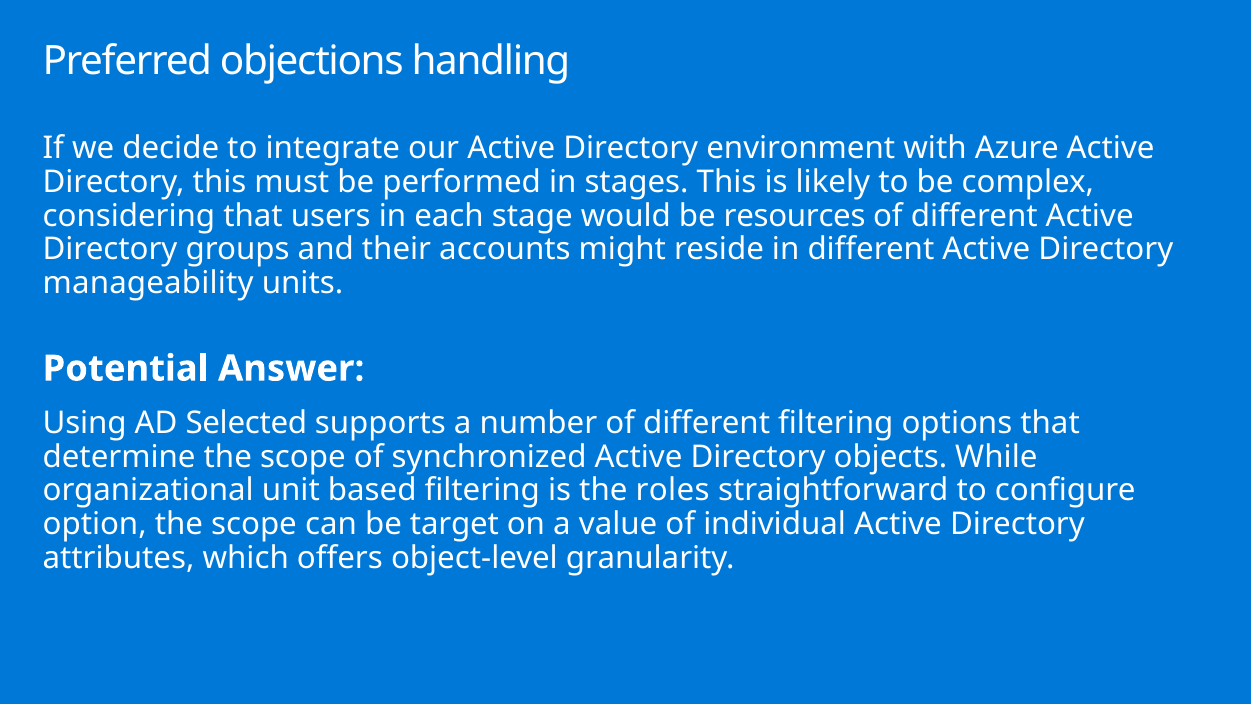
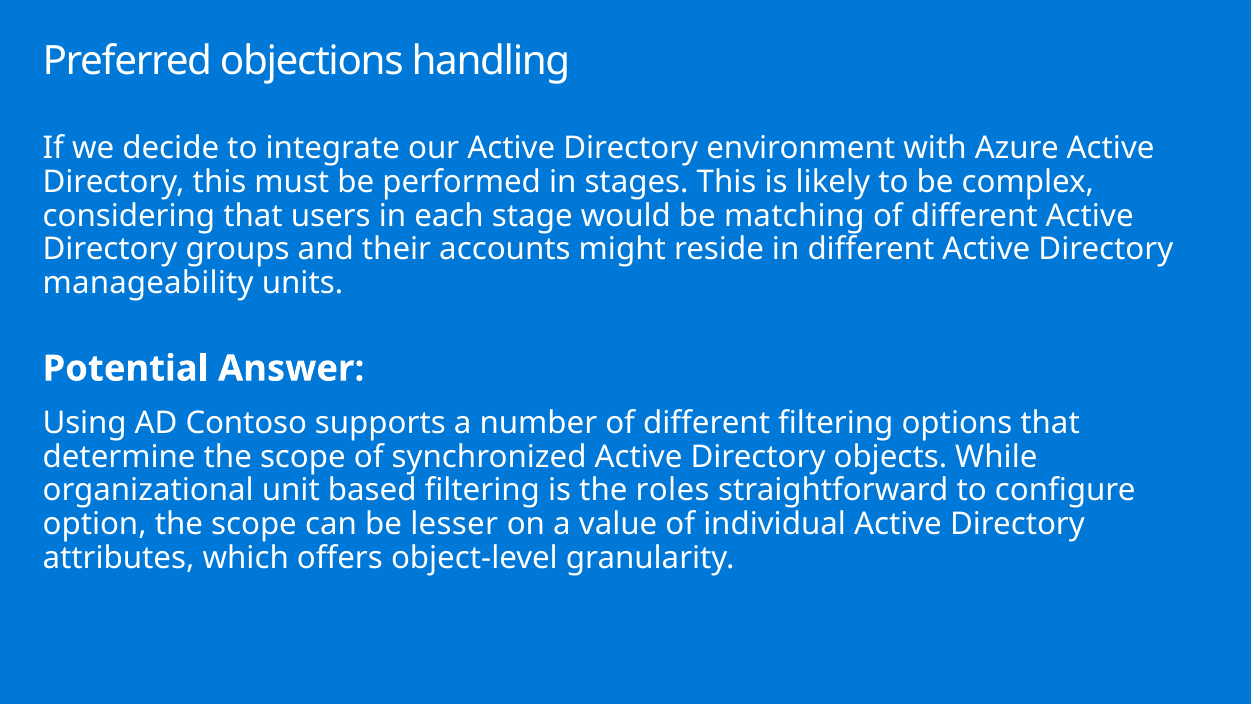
resources: resources -> matching
Selected: Selected -> Contoso
target: target -> lesser
